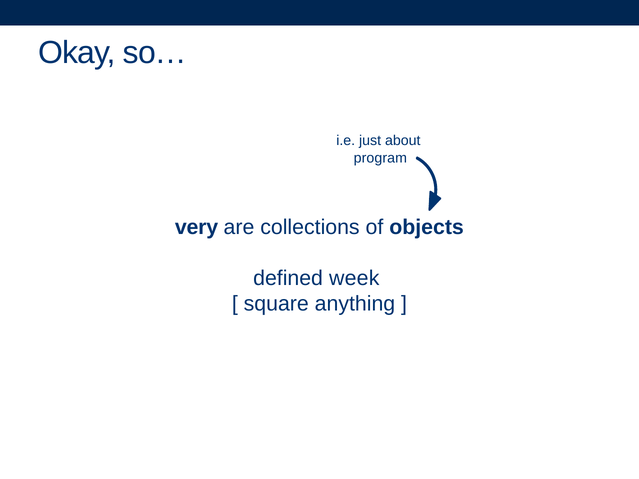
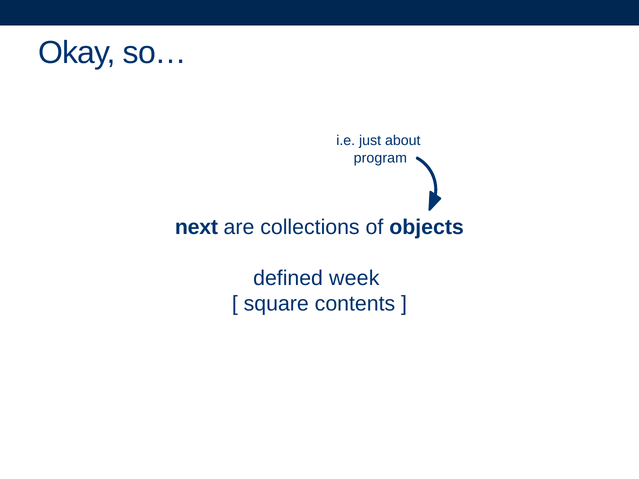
very: very -> next
anything: anything -> contents
